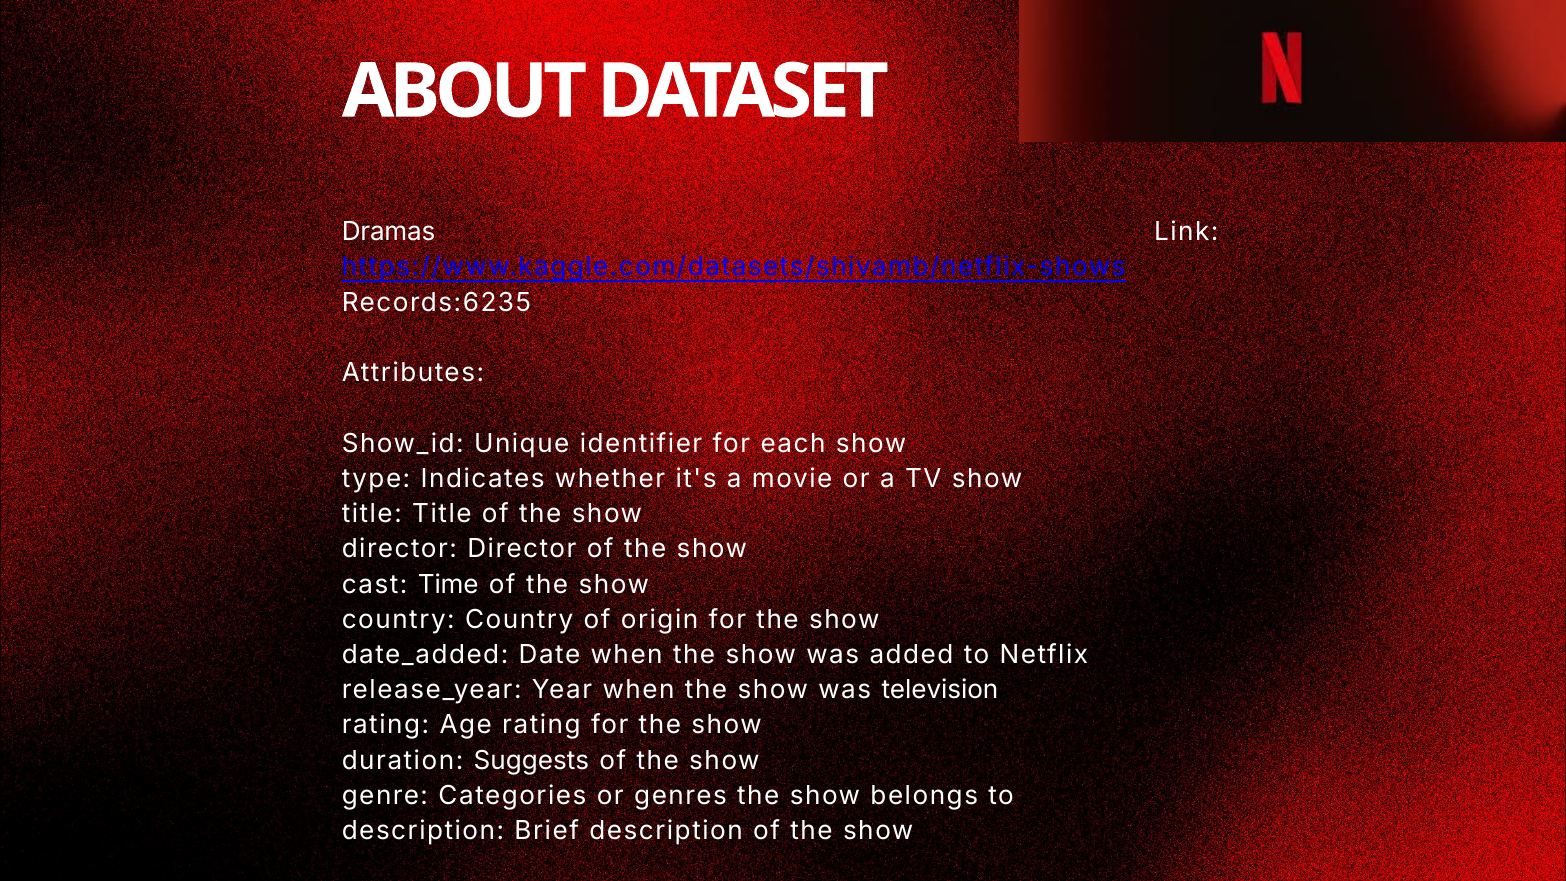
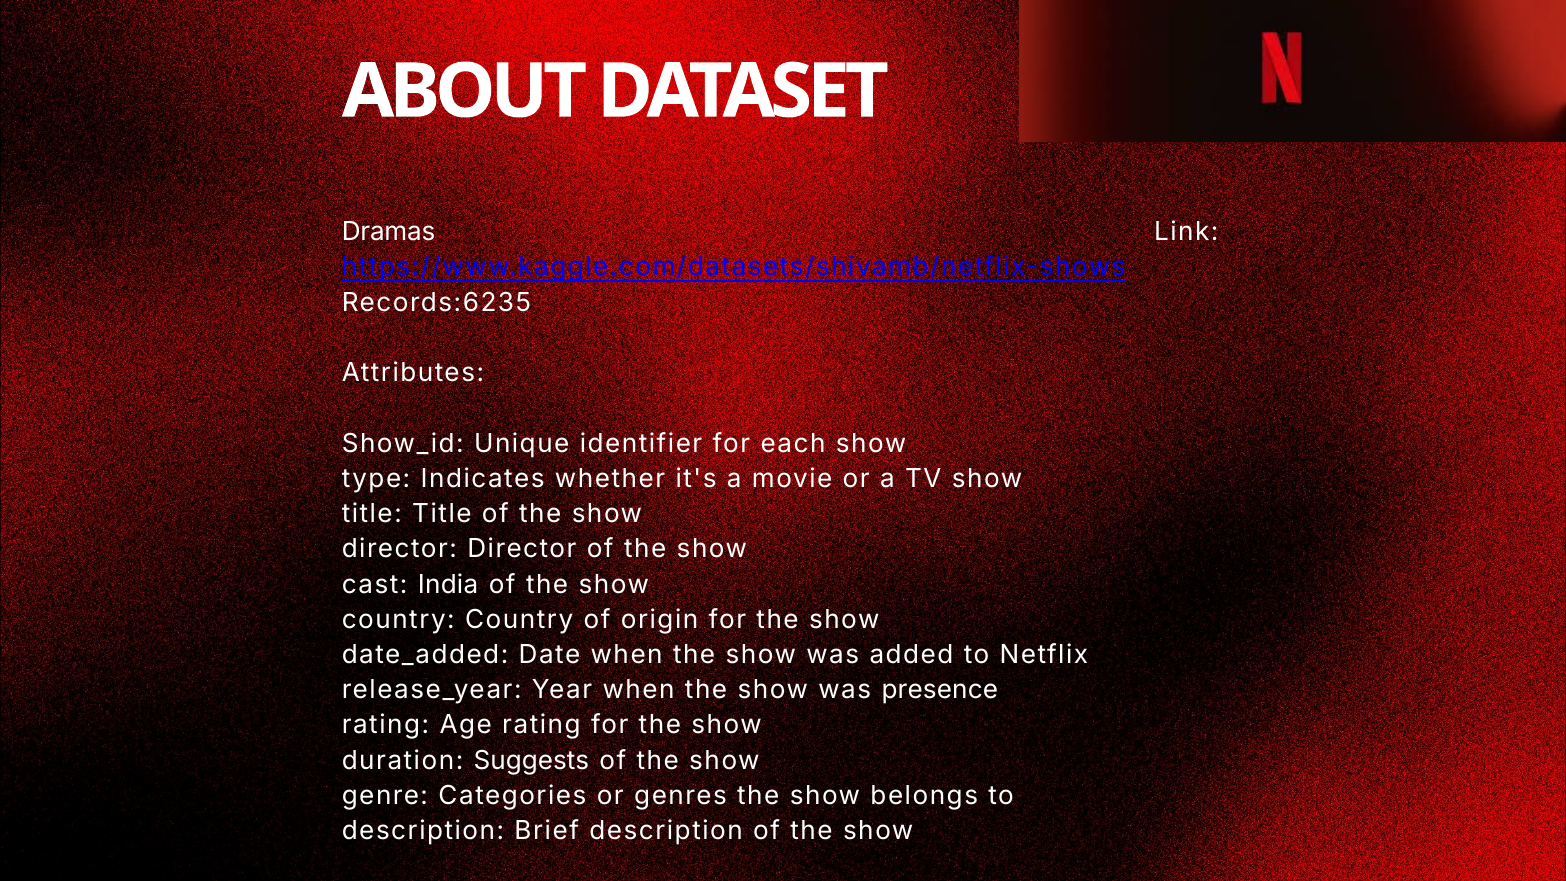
Time: Time -> India
television: television -> presence
